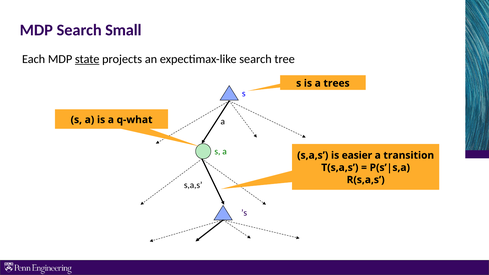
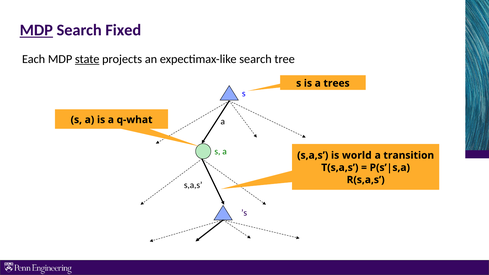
MDP at (36, 30) underline: none -> present
Small: Small -> Fixed
easier: easier -> world
